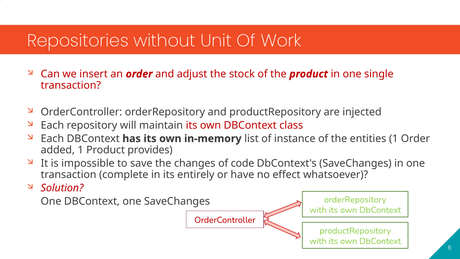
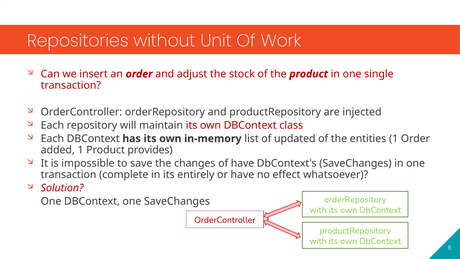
instance: instance -> updated
of code: code -> have
